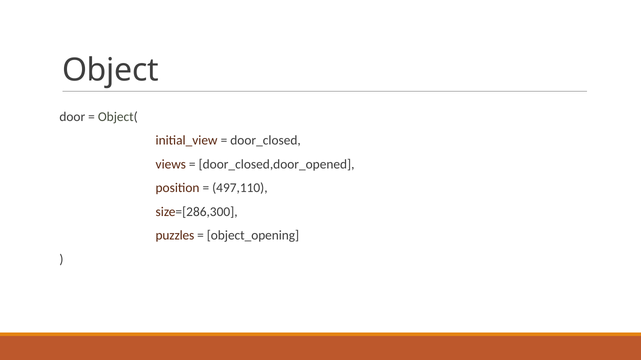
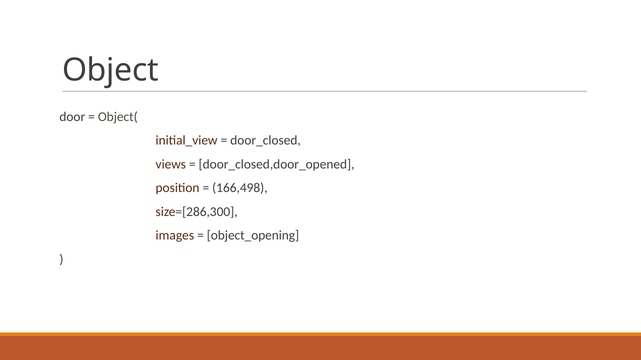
497,110: 497,110 -> 166,498
puzzles: puzzles -> images
